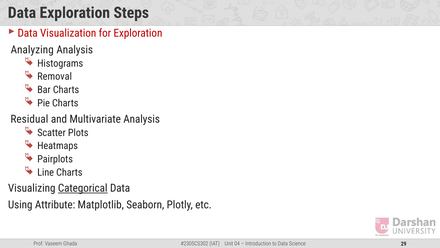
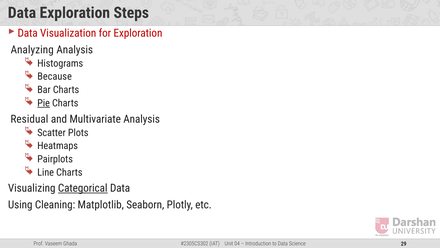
Removal: Removal -> Because
Pie underline: none -> present
Attribute: Attribute -> Cleaning
